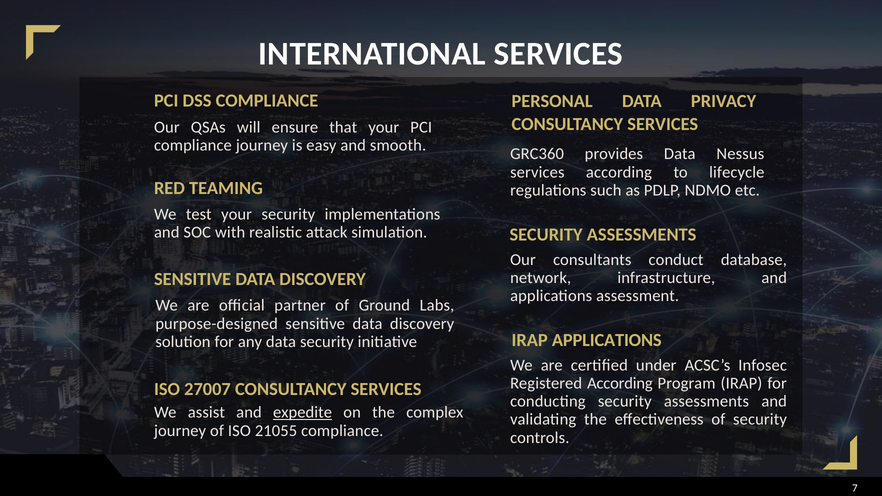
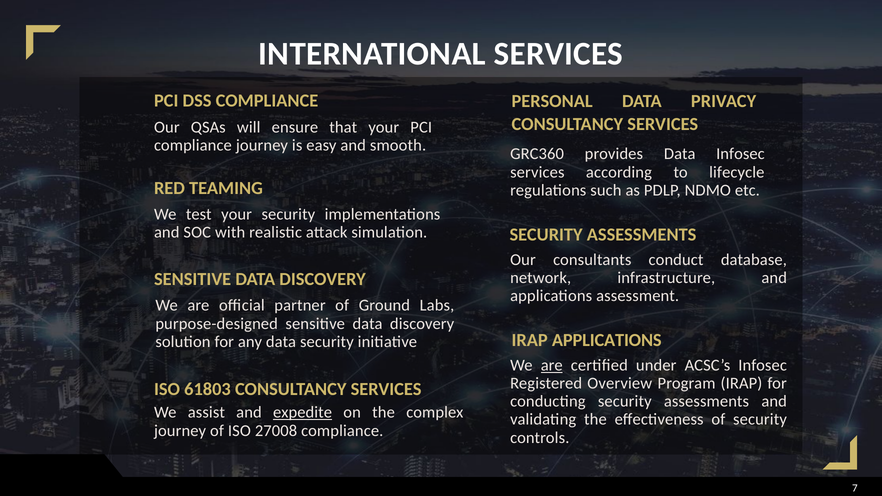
Data Nessus: Nessus -> Infosec
are at (552, 365) underline: none -> present
Registered According: According -> Overview
27007: 27007 -> 61803
21055: 21055 -> 27008
